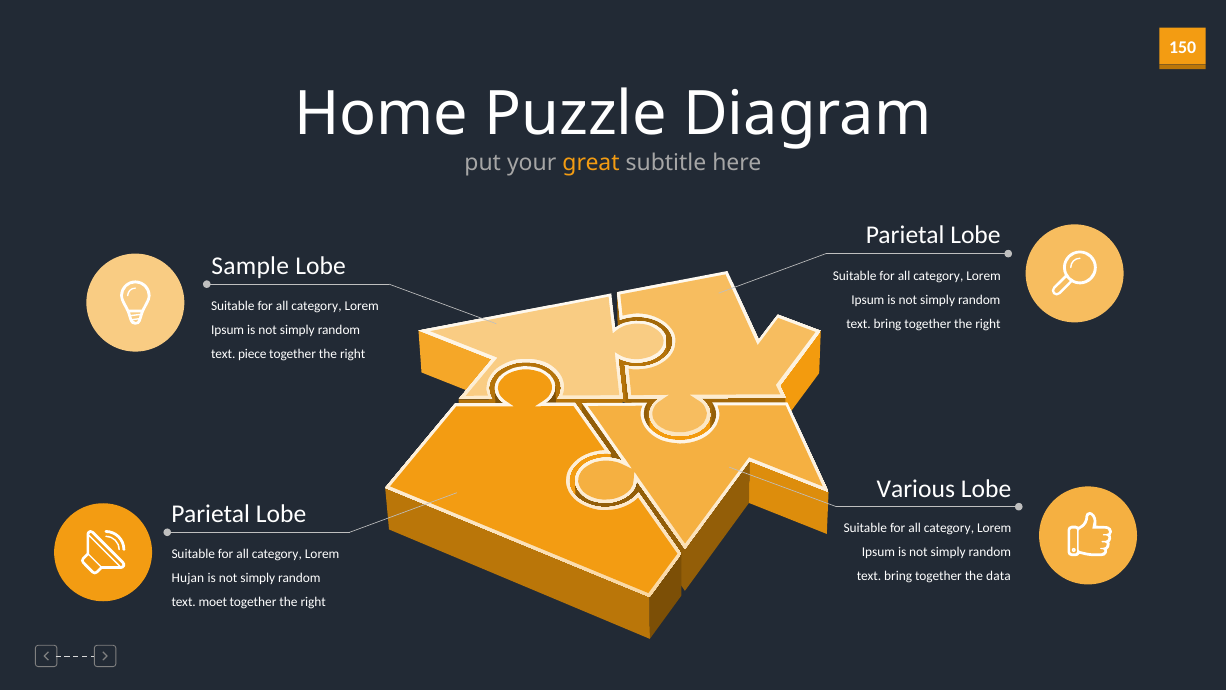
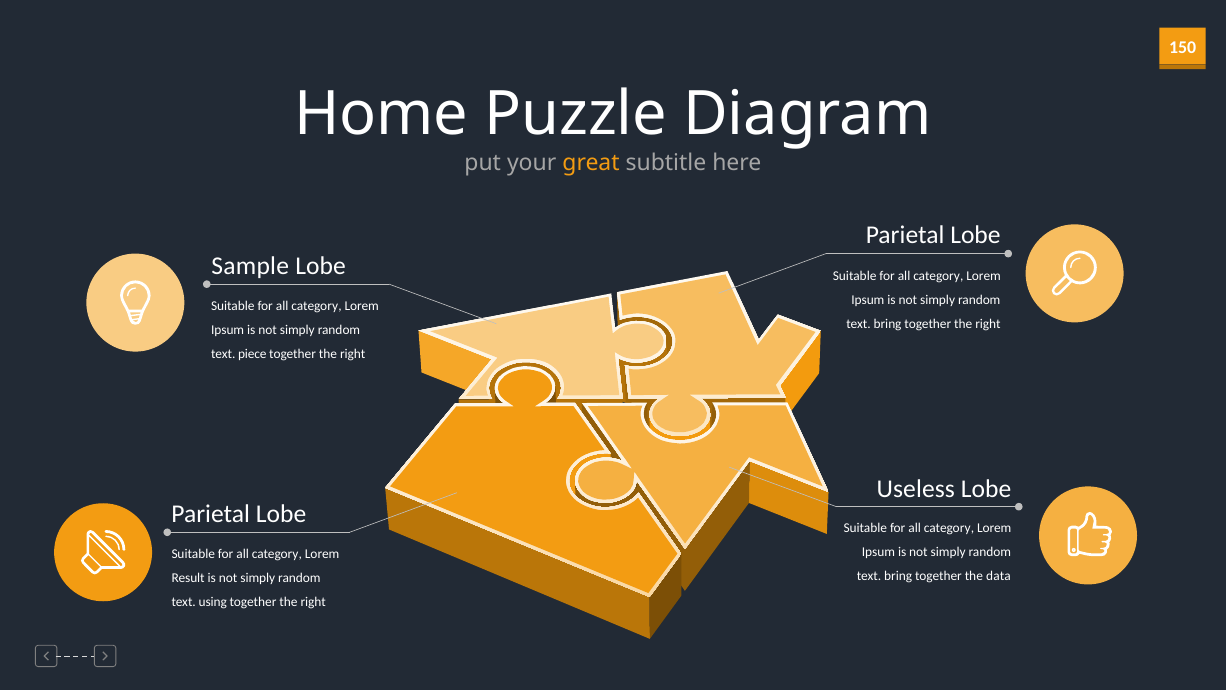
Various: Various -> Useless
Hujan: Hujan -> Result
moet: moet -> using
